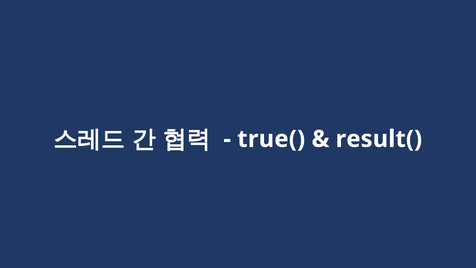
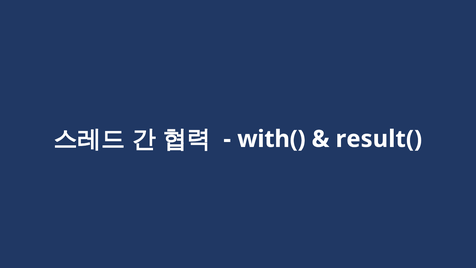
true(: true( -> with(
